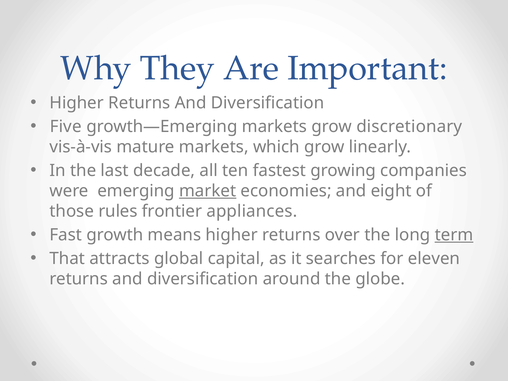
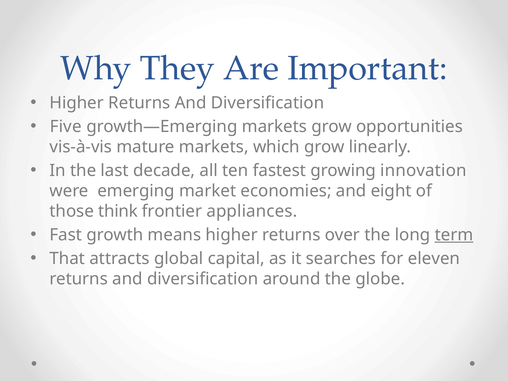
discretionary: discretionary -> opportunities
companies: companies -> innovation
market underline: present -> none
rules: rules -> think
